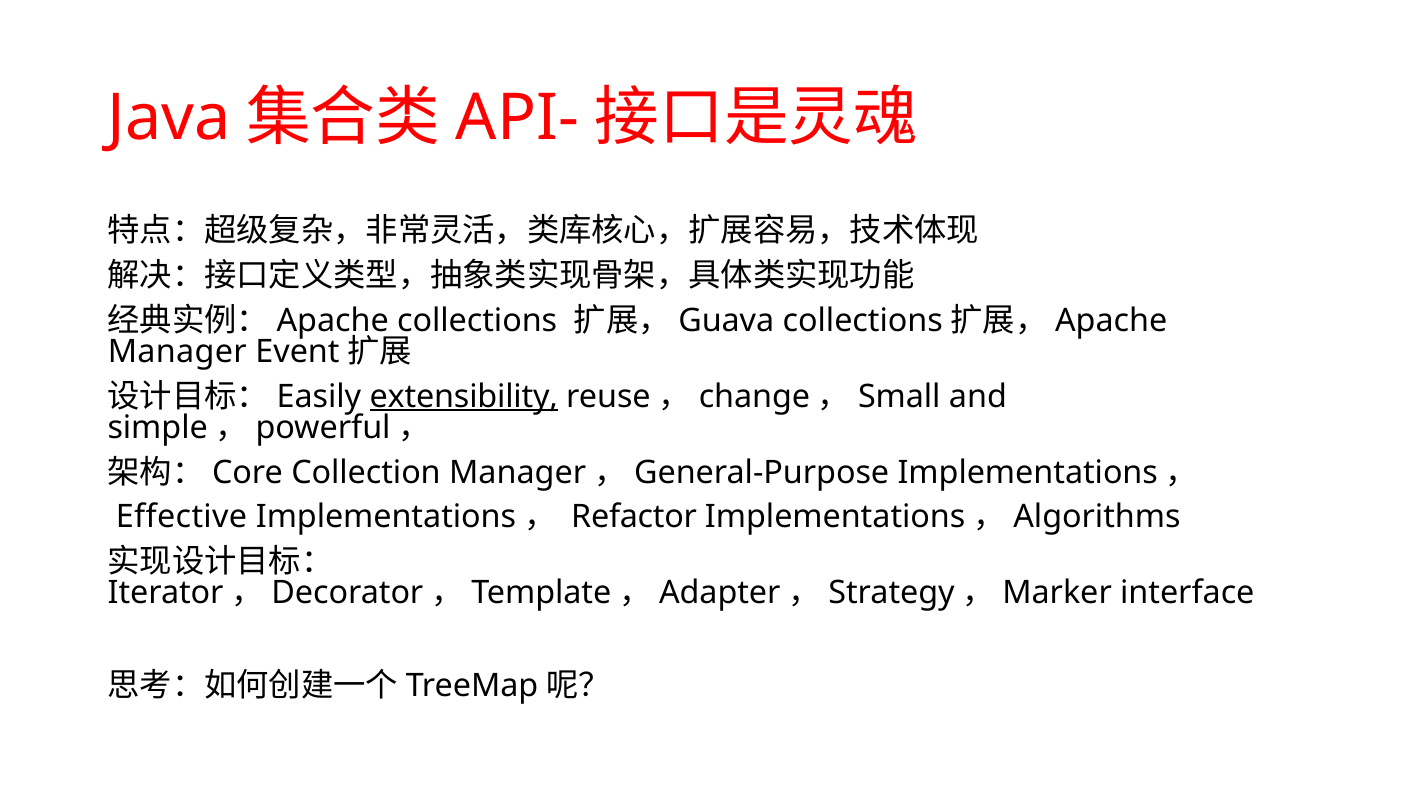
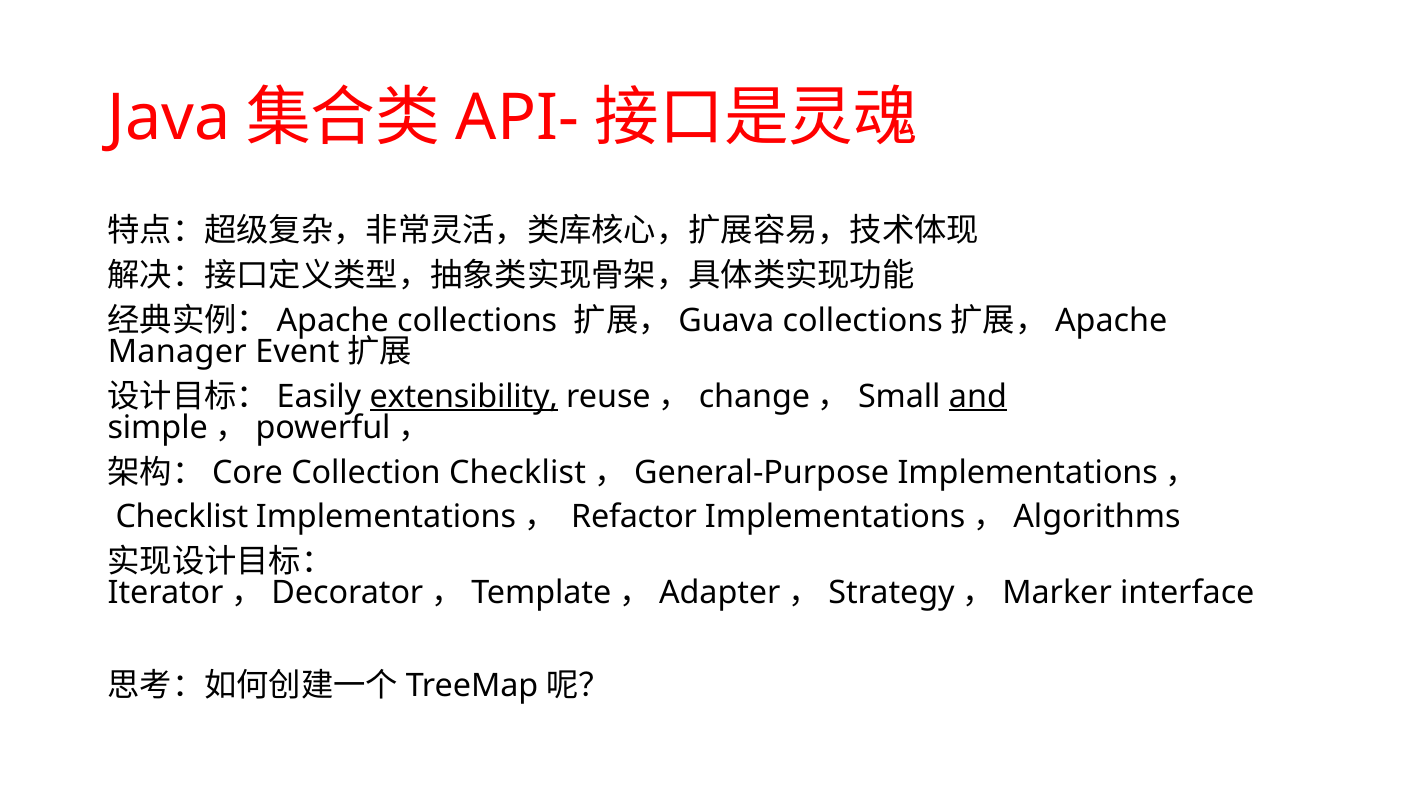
and underline: none -> present
Collection Manager: Manager -> Checklist
Effective at (182, 517): Effective -> Checklist
